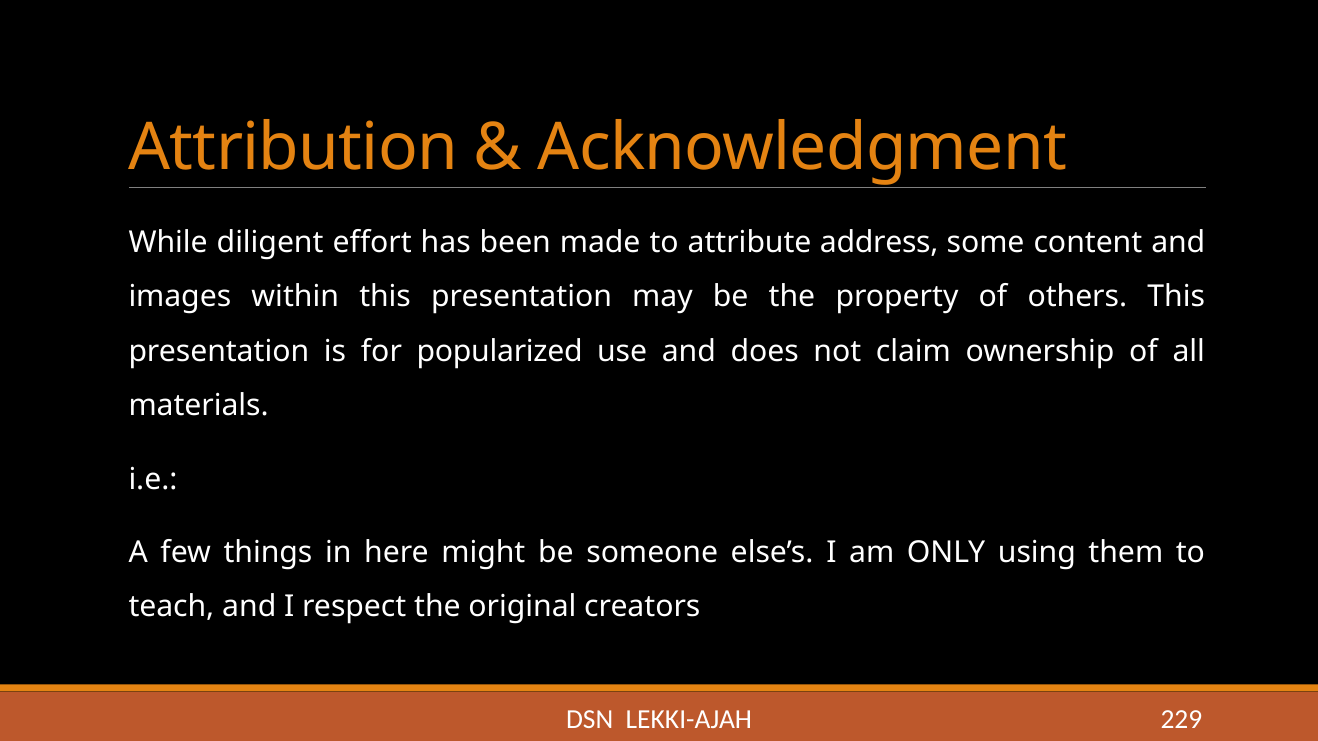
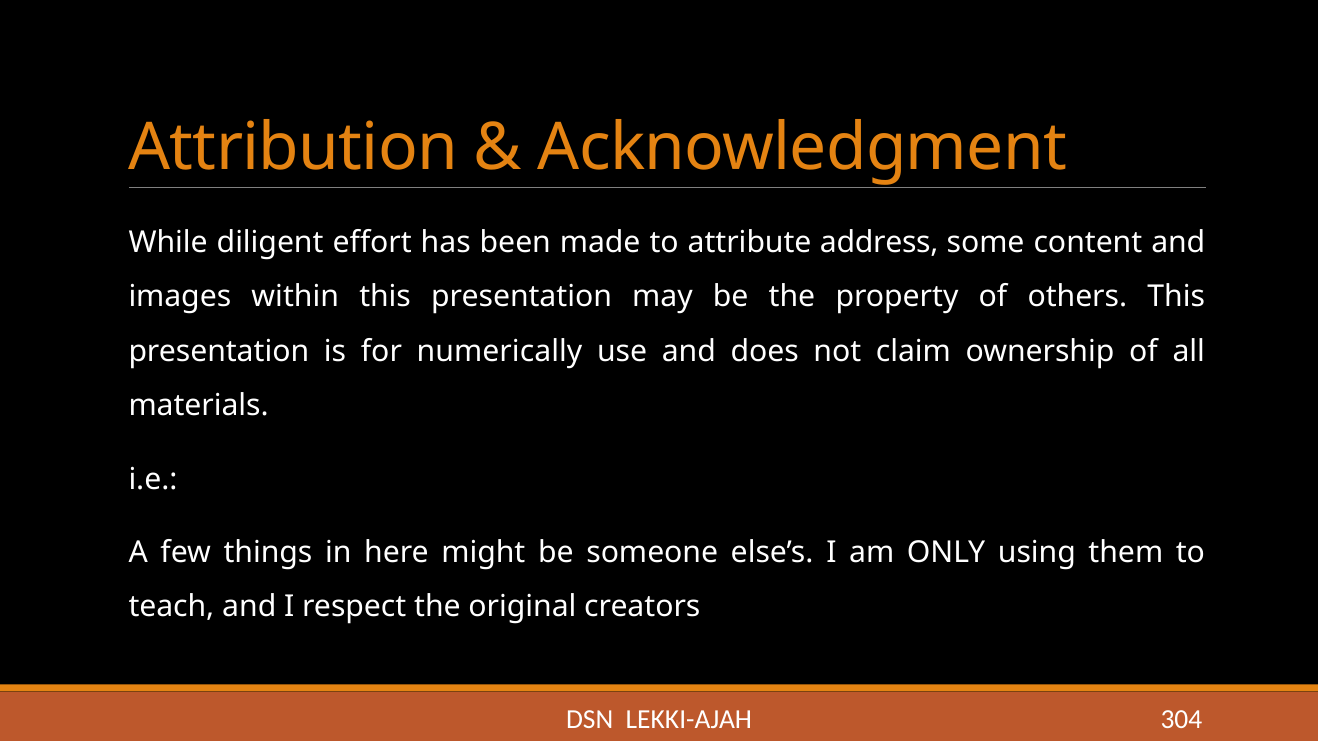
popularized: popularized -> numerically
229: 229 -> 304
